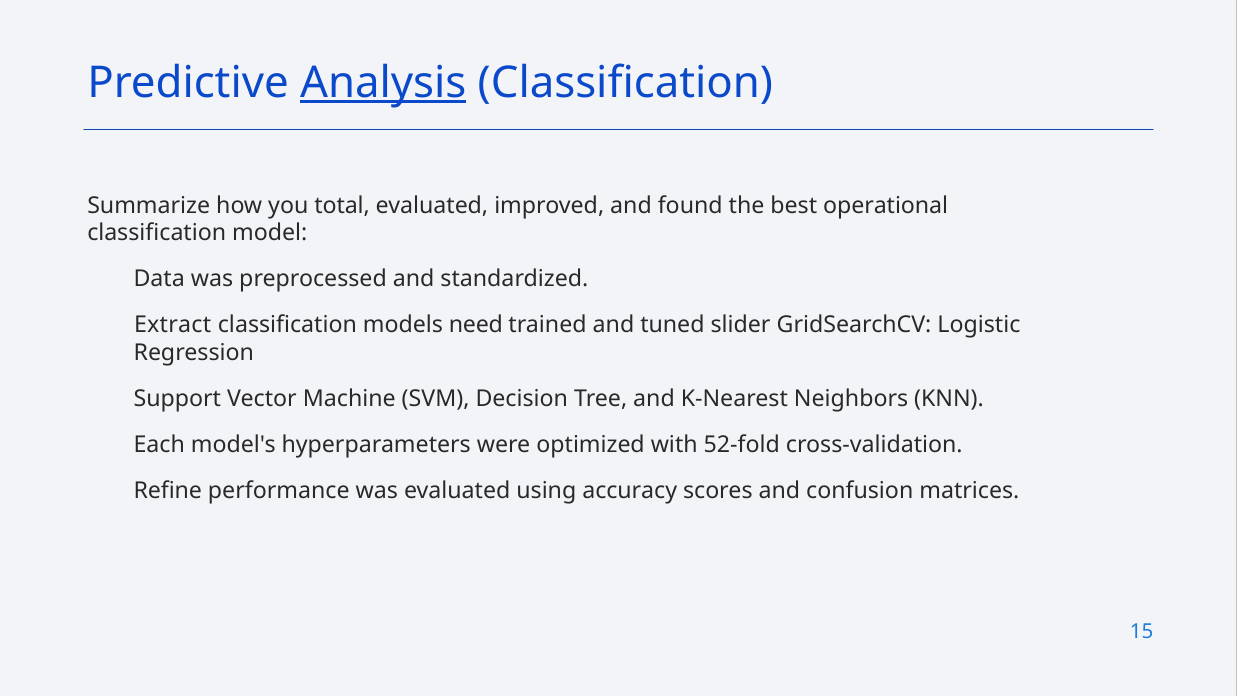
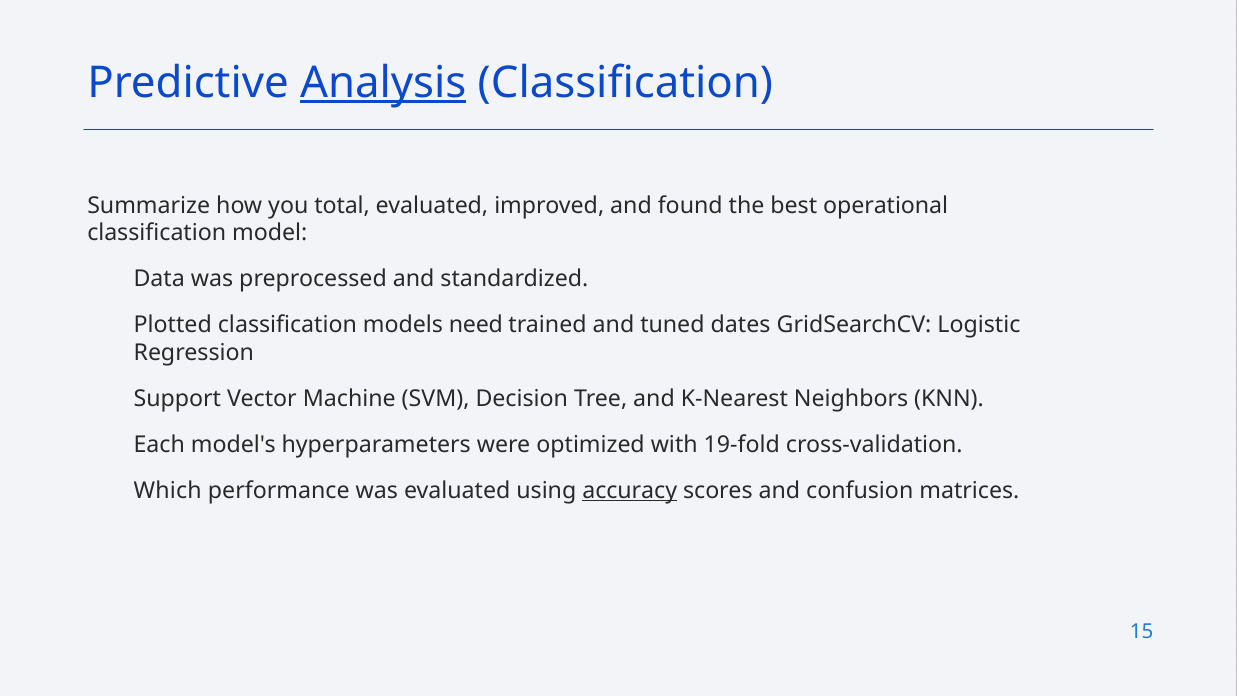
Extract: Extract -> Plotted
slider: slider -> dates
52-fold: 52-fold -> 19-fold
Refine: Refine -> Which
accuracy underline: none -> present
